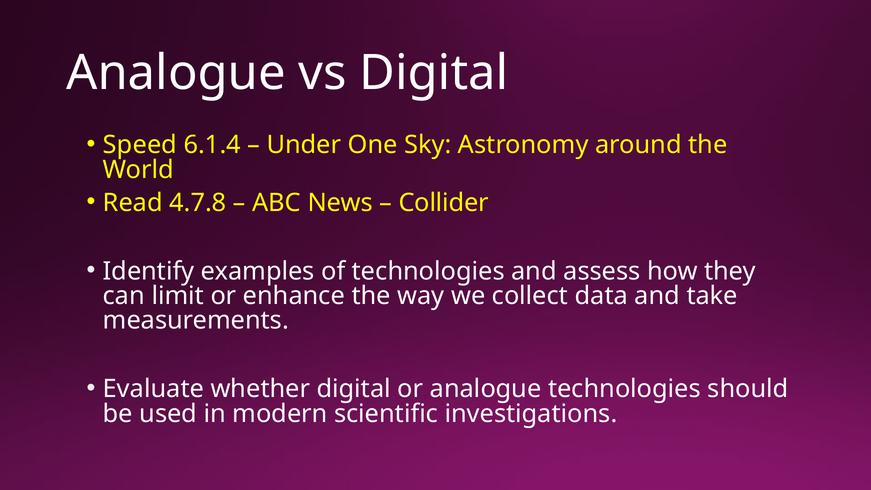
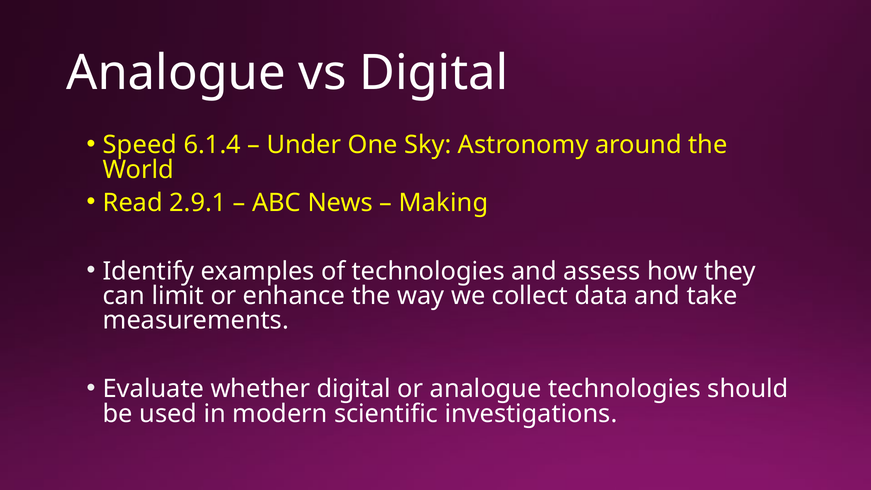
4.7.8: 4.7.8 -> 2.9.1
Collider: Collider -> Making
